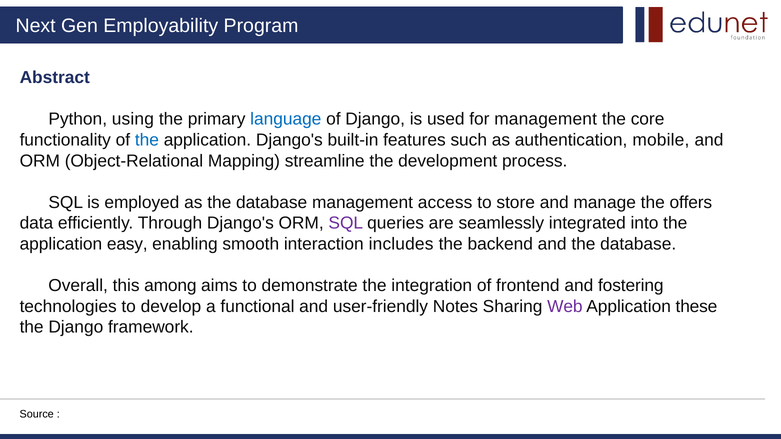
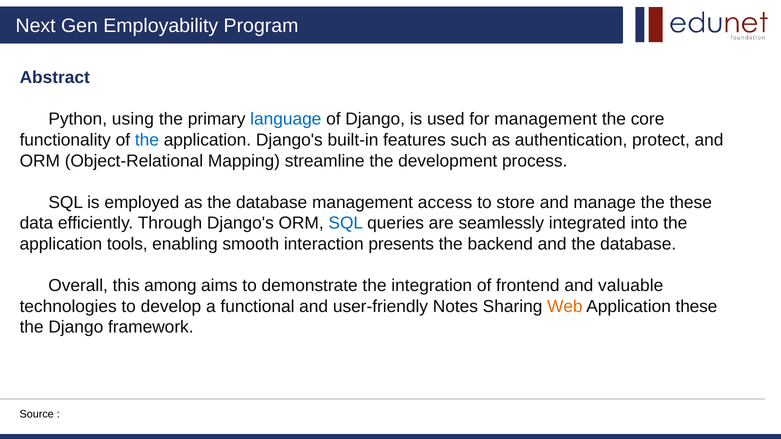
mobile: mobile -> protect
the offers: offers -> these
SQL at (346, 223) colour: purple -> blue
easy: easy -> tools
includes: includes -> presents
fostering: fostering -> valuable
Web colour: purple -> orange
